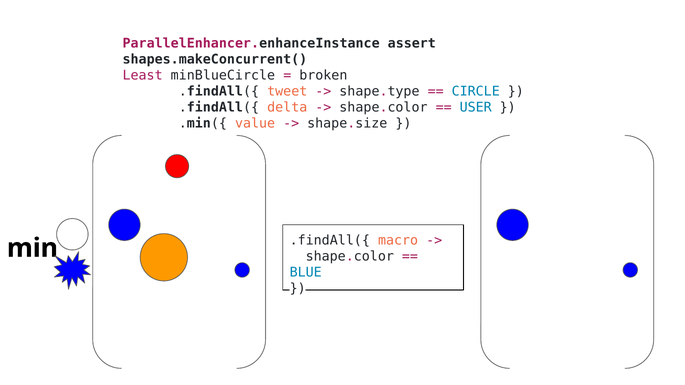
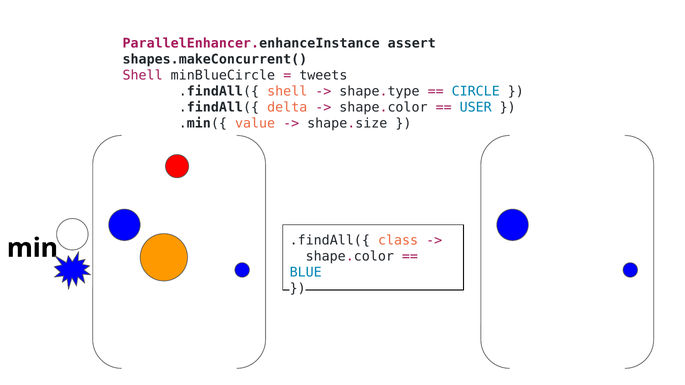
Least at (143, 75): Least -> Shell
broken: broken -> tweets
.findAll({ tweet: tweet -> shell
macro: macro -> class
